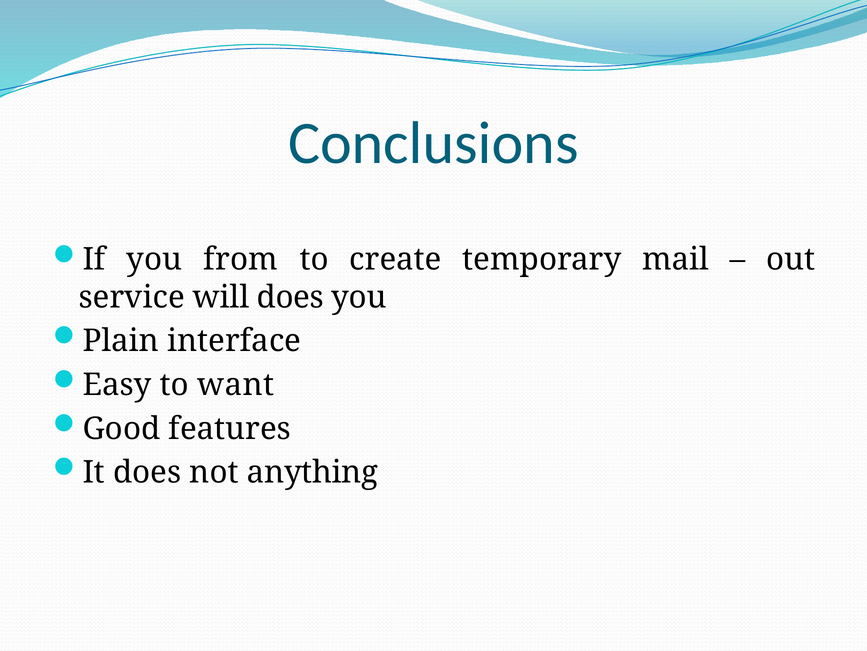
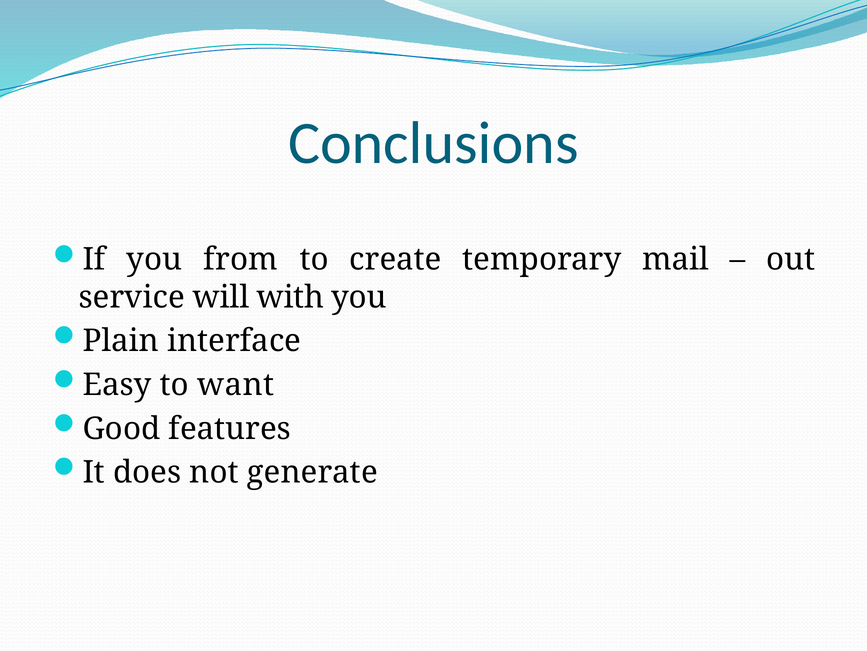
will does: does -> with
anything: anything -> generate
